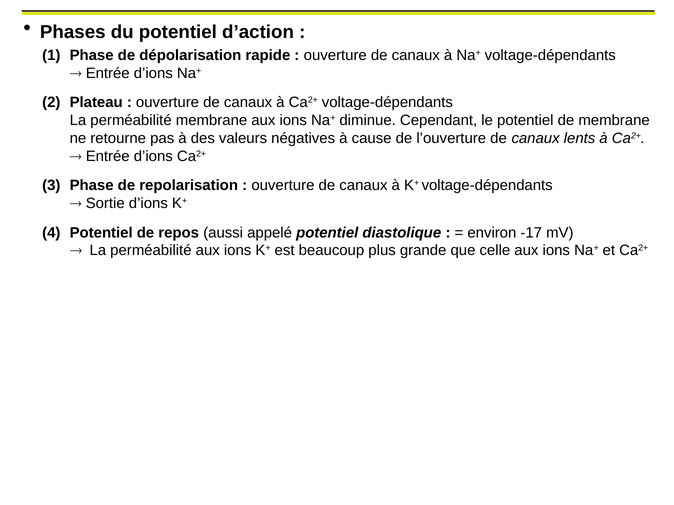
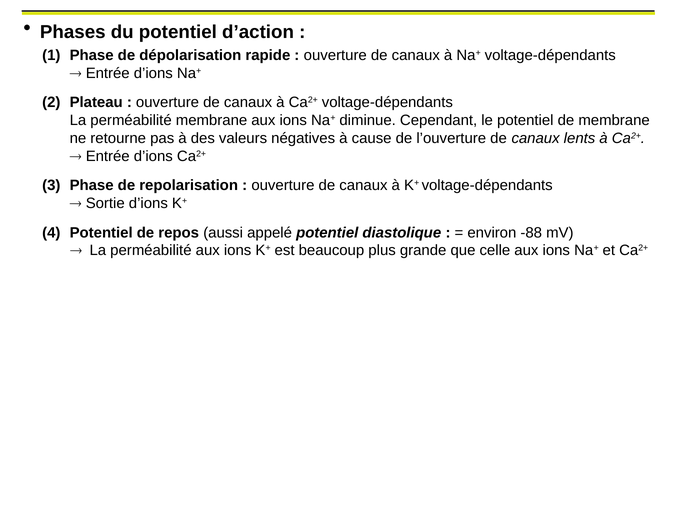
-17: -17 -> -88
